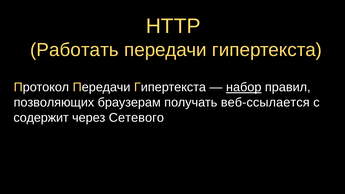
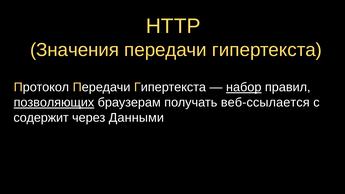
Работать: Работать -> Значения
позволяющих underline: none -> present
Сетевого: Сетевого -> Данными
